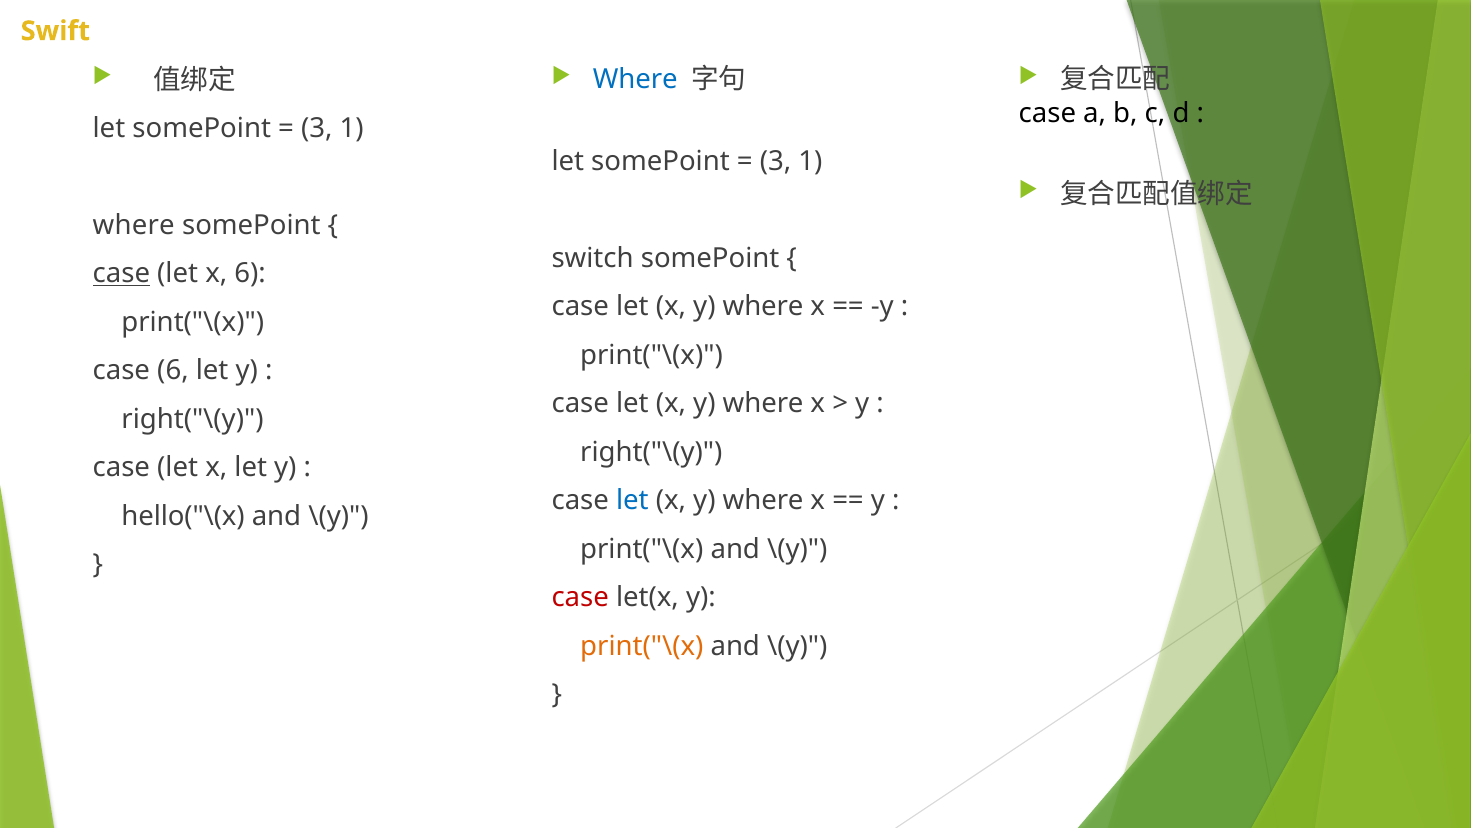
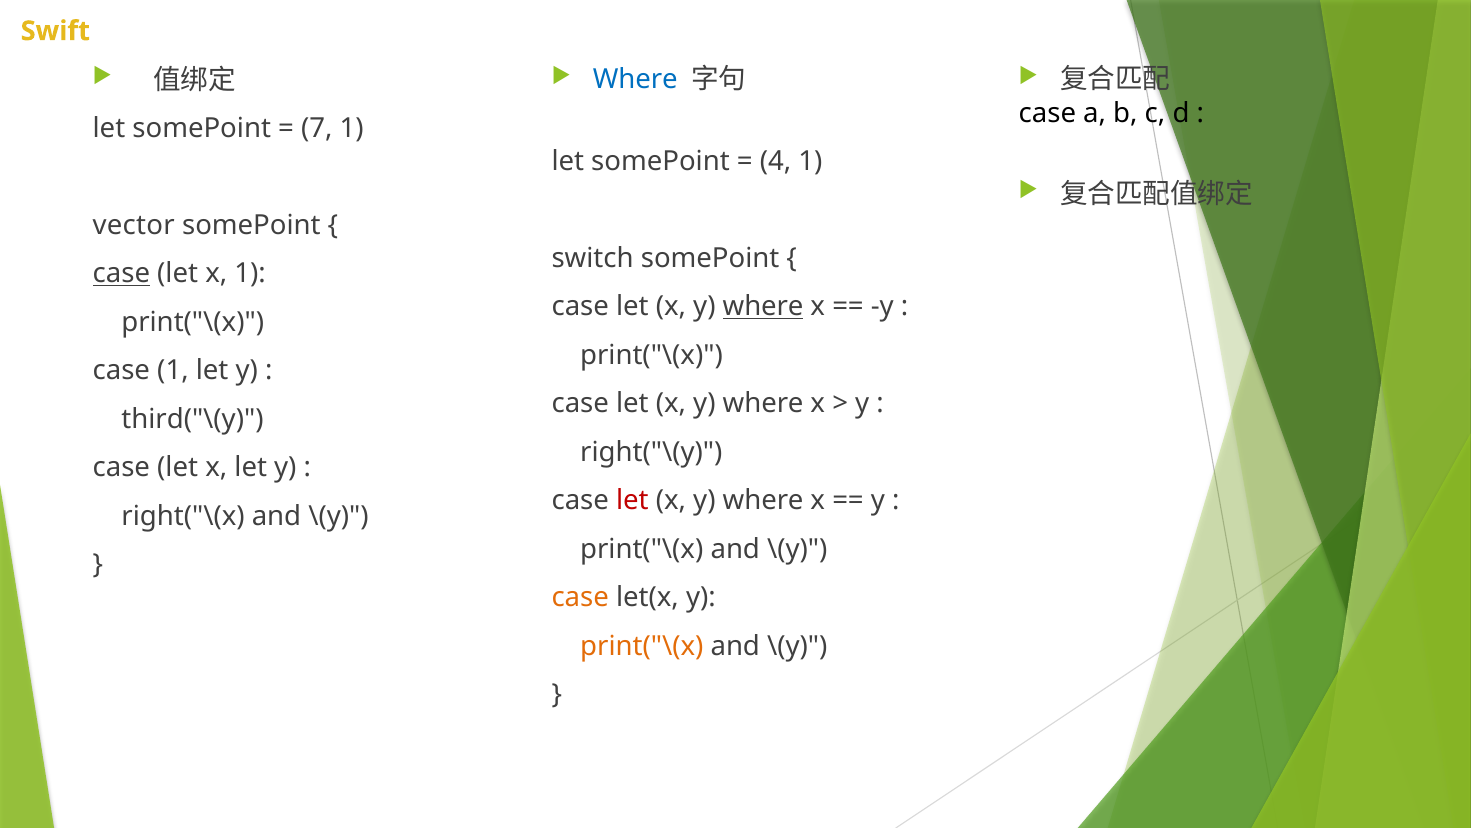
3 at (317, 128): 3 -> 7
3 at (776, 161): 3 -> 4
where at (134, 225): where -> vector
x 6: 6 -> 1
where at (763, 307) underline: none -> present
case 6: 6 -> 1
right("\(y at (192, 419): right("\(y -> third("\(y
let at (632, 500) colour: blue -> red
hello("\(x: hello("\(x -> right("\(x
case at (580, 597) colour: red -> orange
